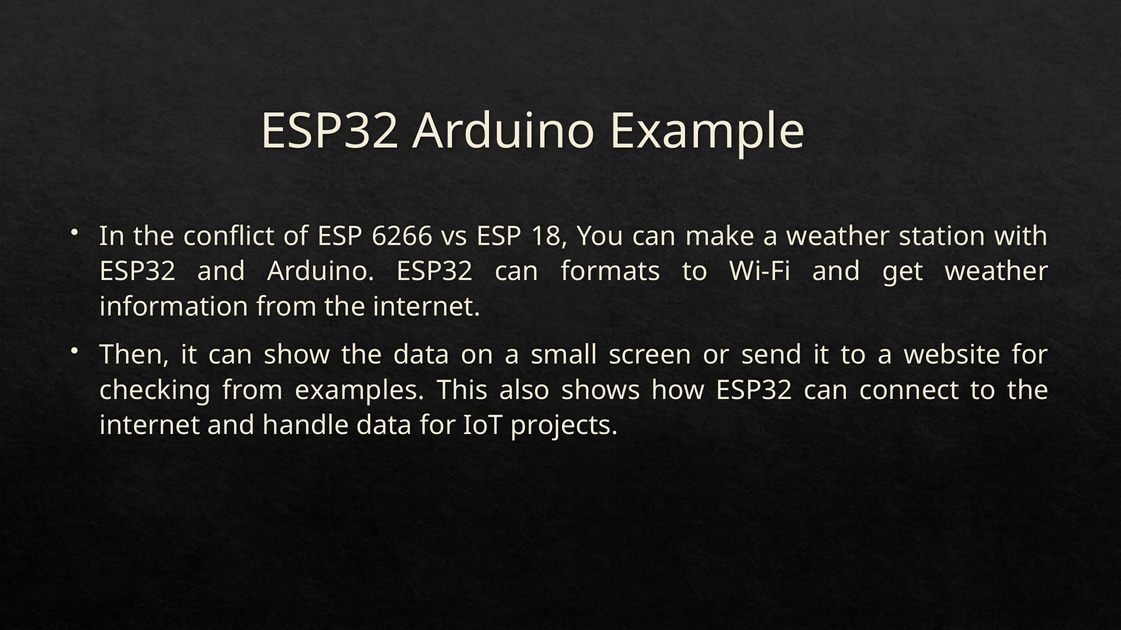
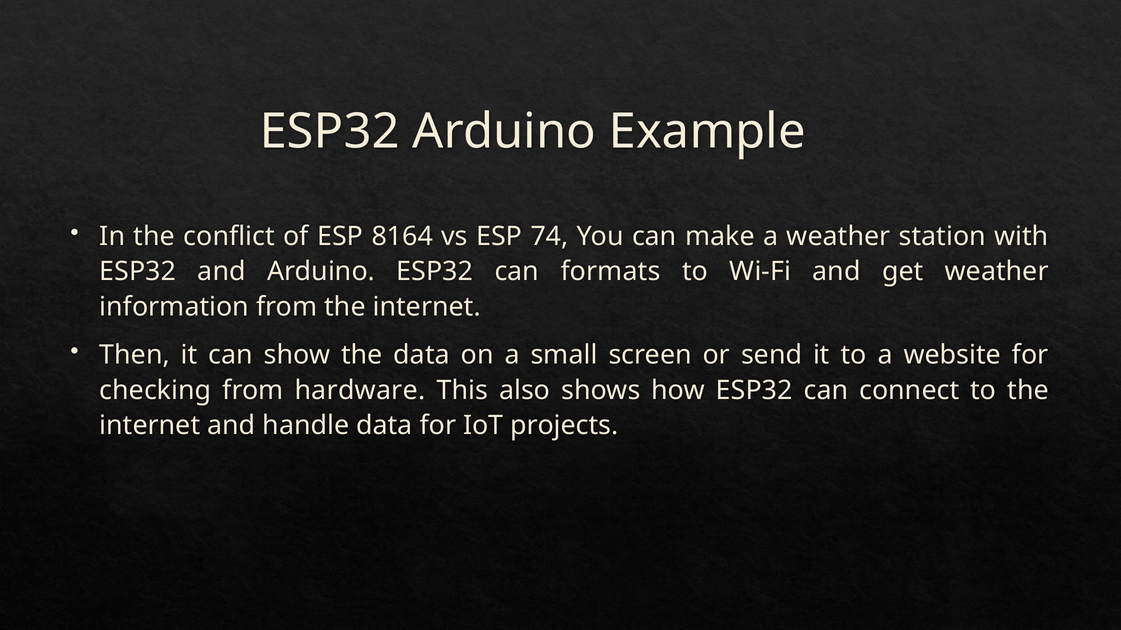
6266: 6266 -> 8164
18: 18 -> 74
examples: examples -> hardware
